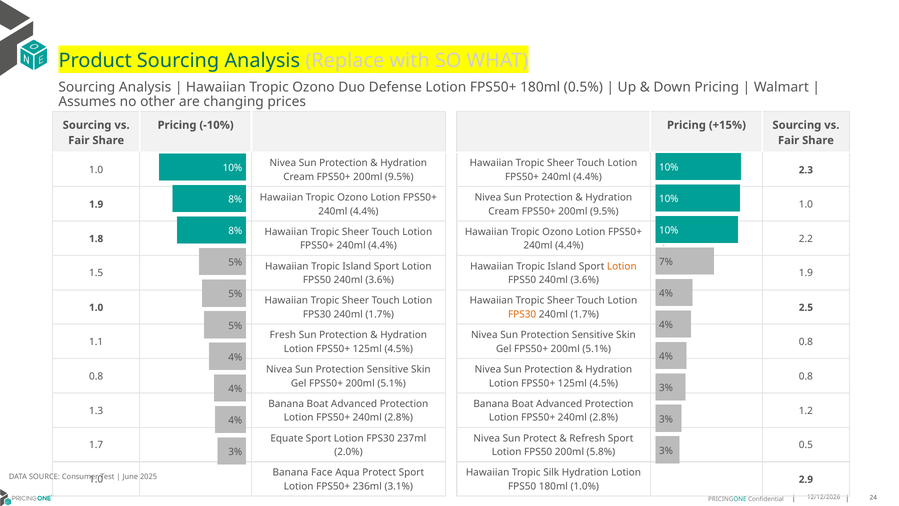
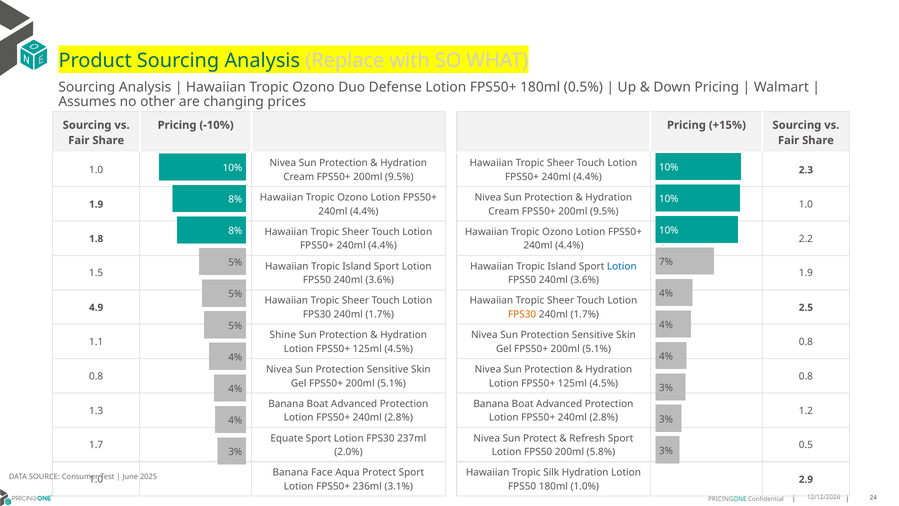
Lotion at (622, 266) colour: orange -> blue
1.0 at (96, 307): 1.0 -> 4.9
Fresh: Fresh -> Shine
